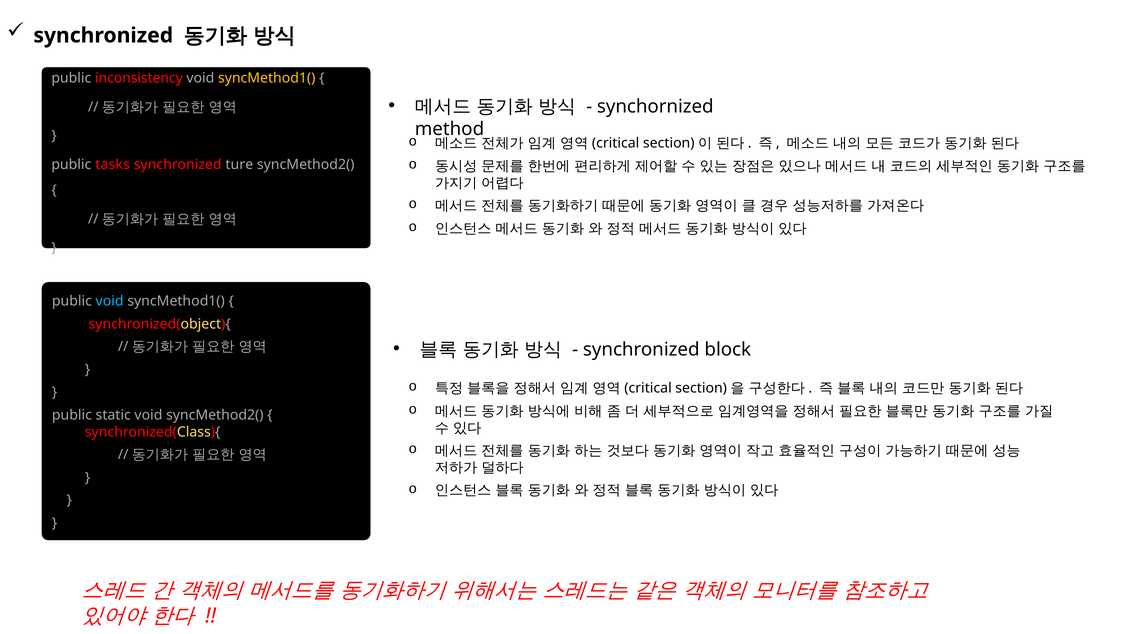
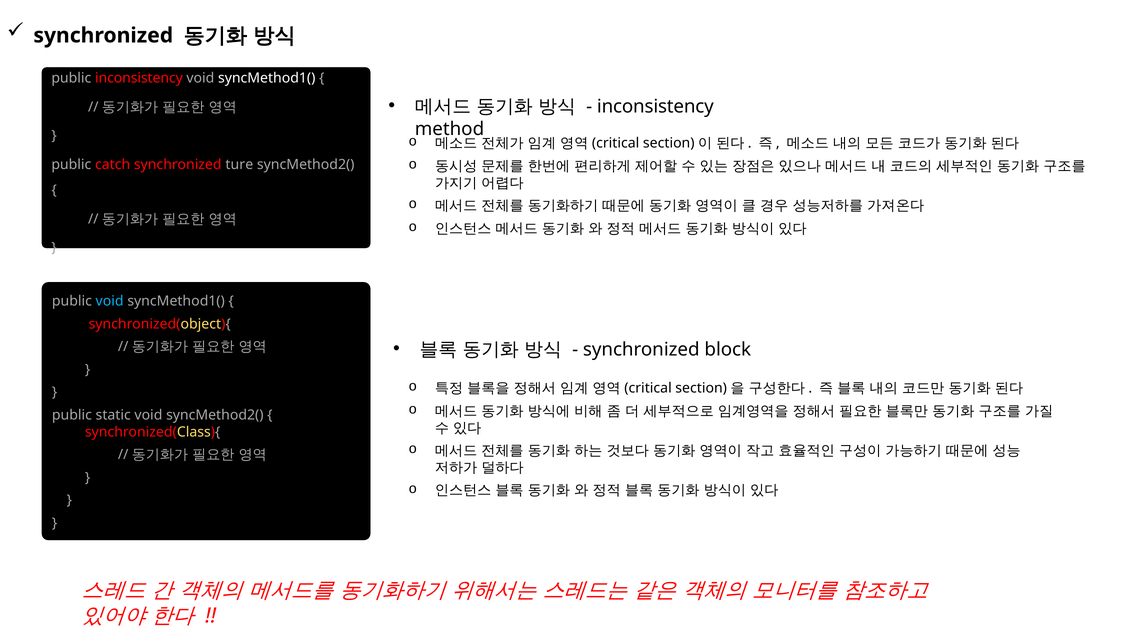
syncMethod1( at (267, 78) colour: yellow -> white
synchornized at (655, 106): synchornized -> inconsistency
tasks: tasks -> catch
